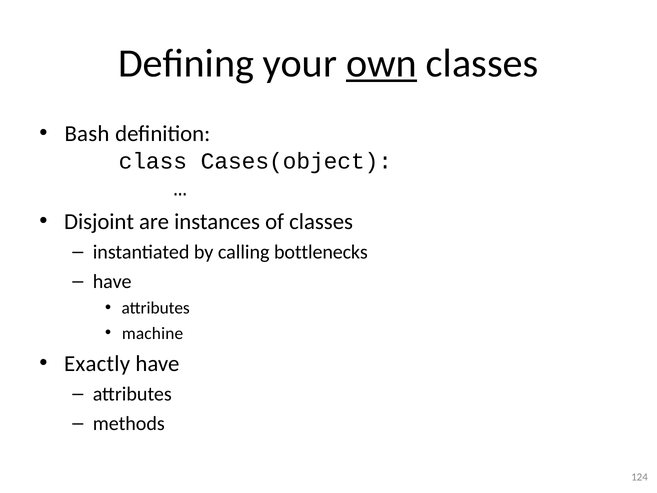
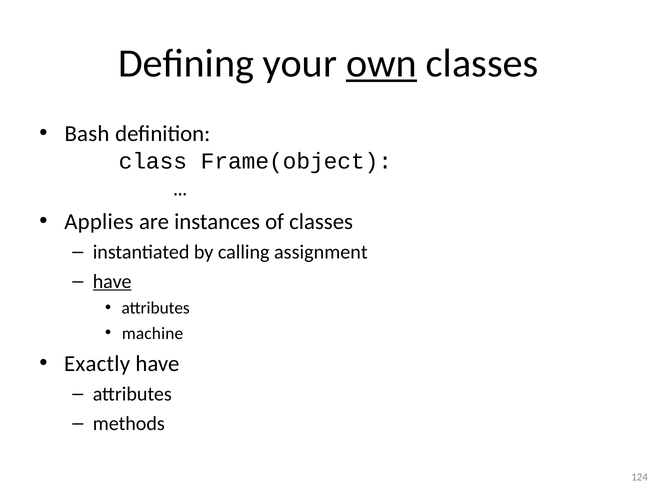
Cases(object: Cases(object -> Frame(object
Disjoint: Disjoint -> Applies
bottlenecks: bottlenecks -> assignment
have at (112, 281) underline: none -> present
